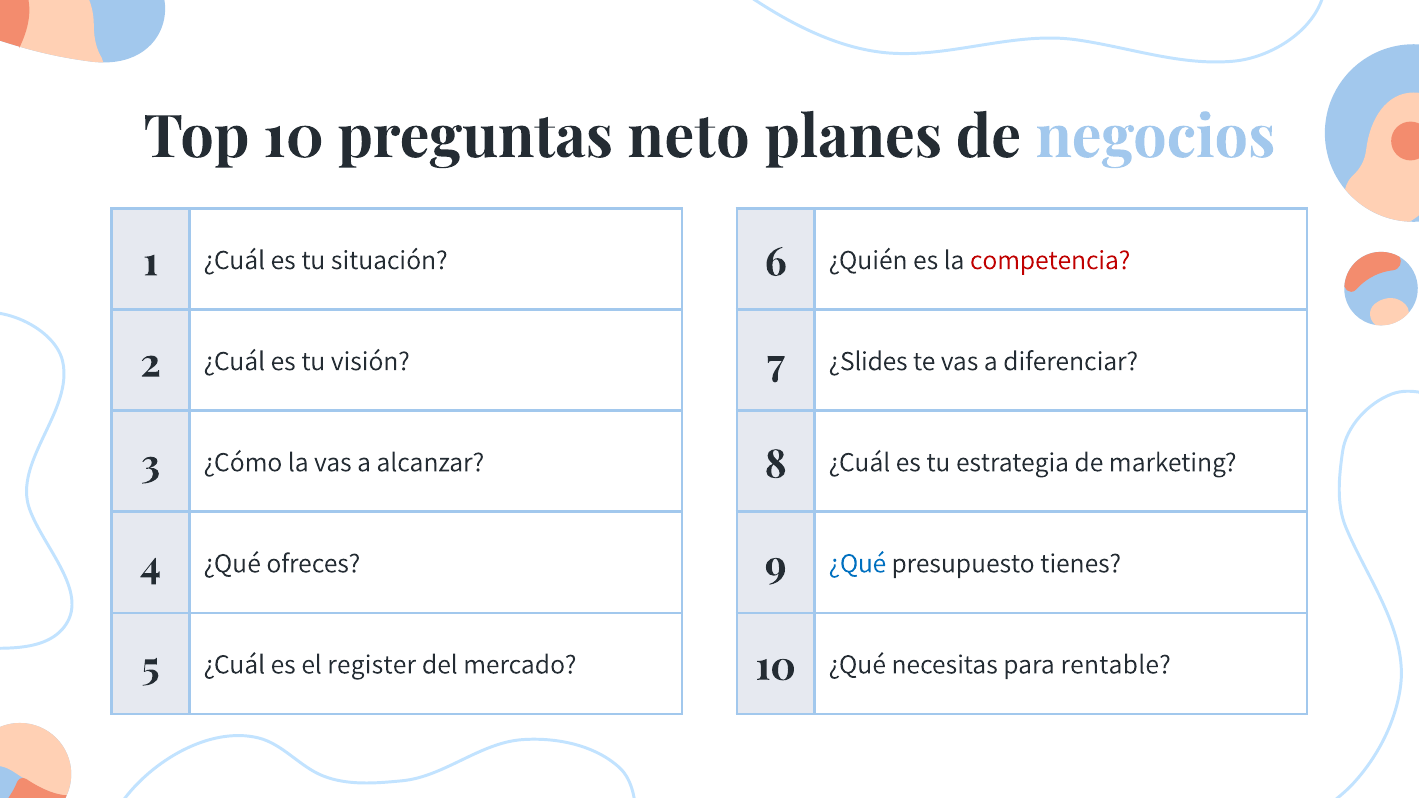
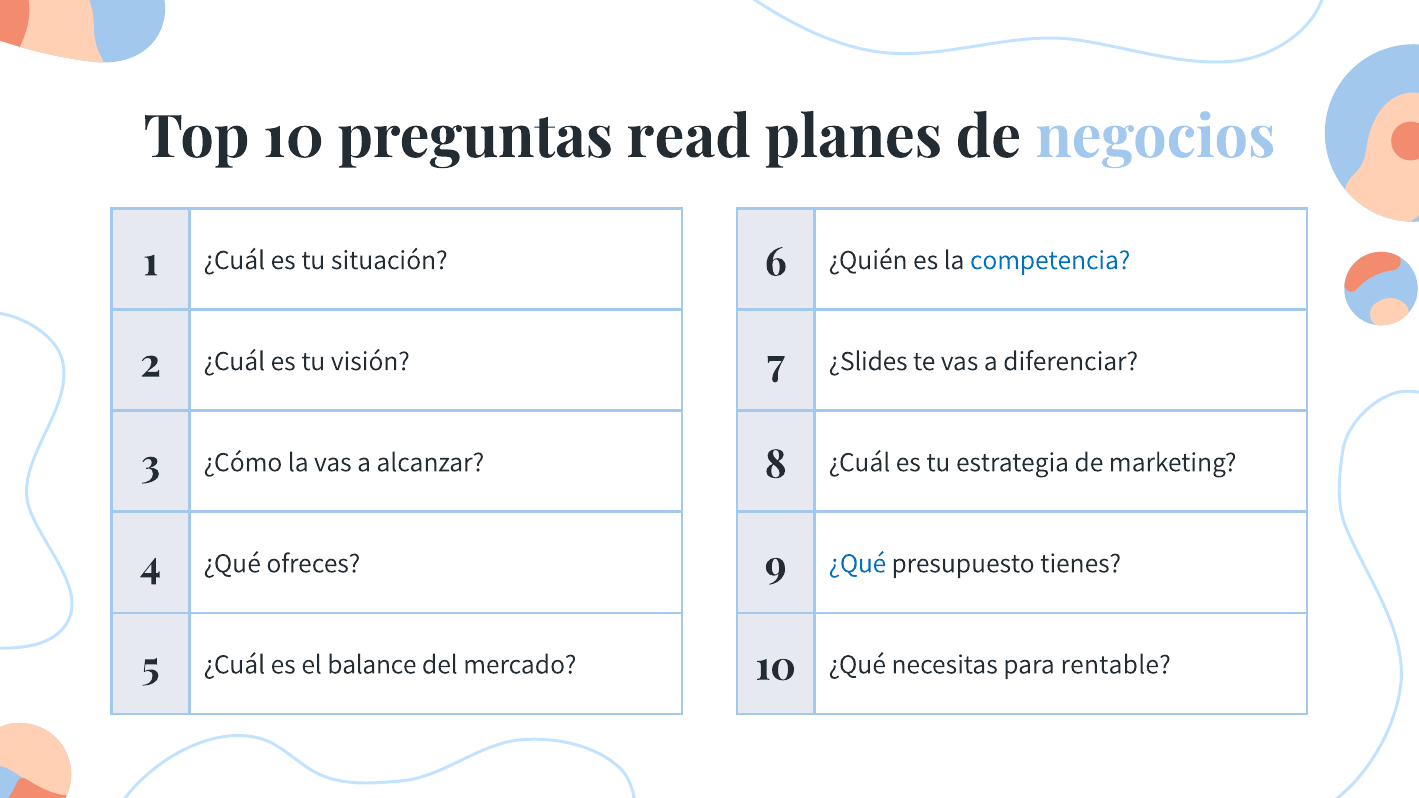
neto: neto -> read
competencia colour: red -> blue
register: register -> balance
